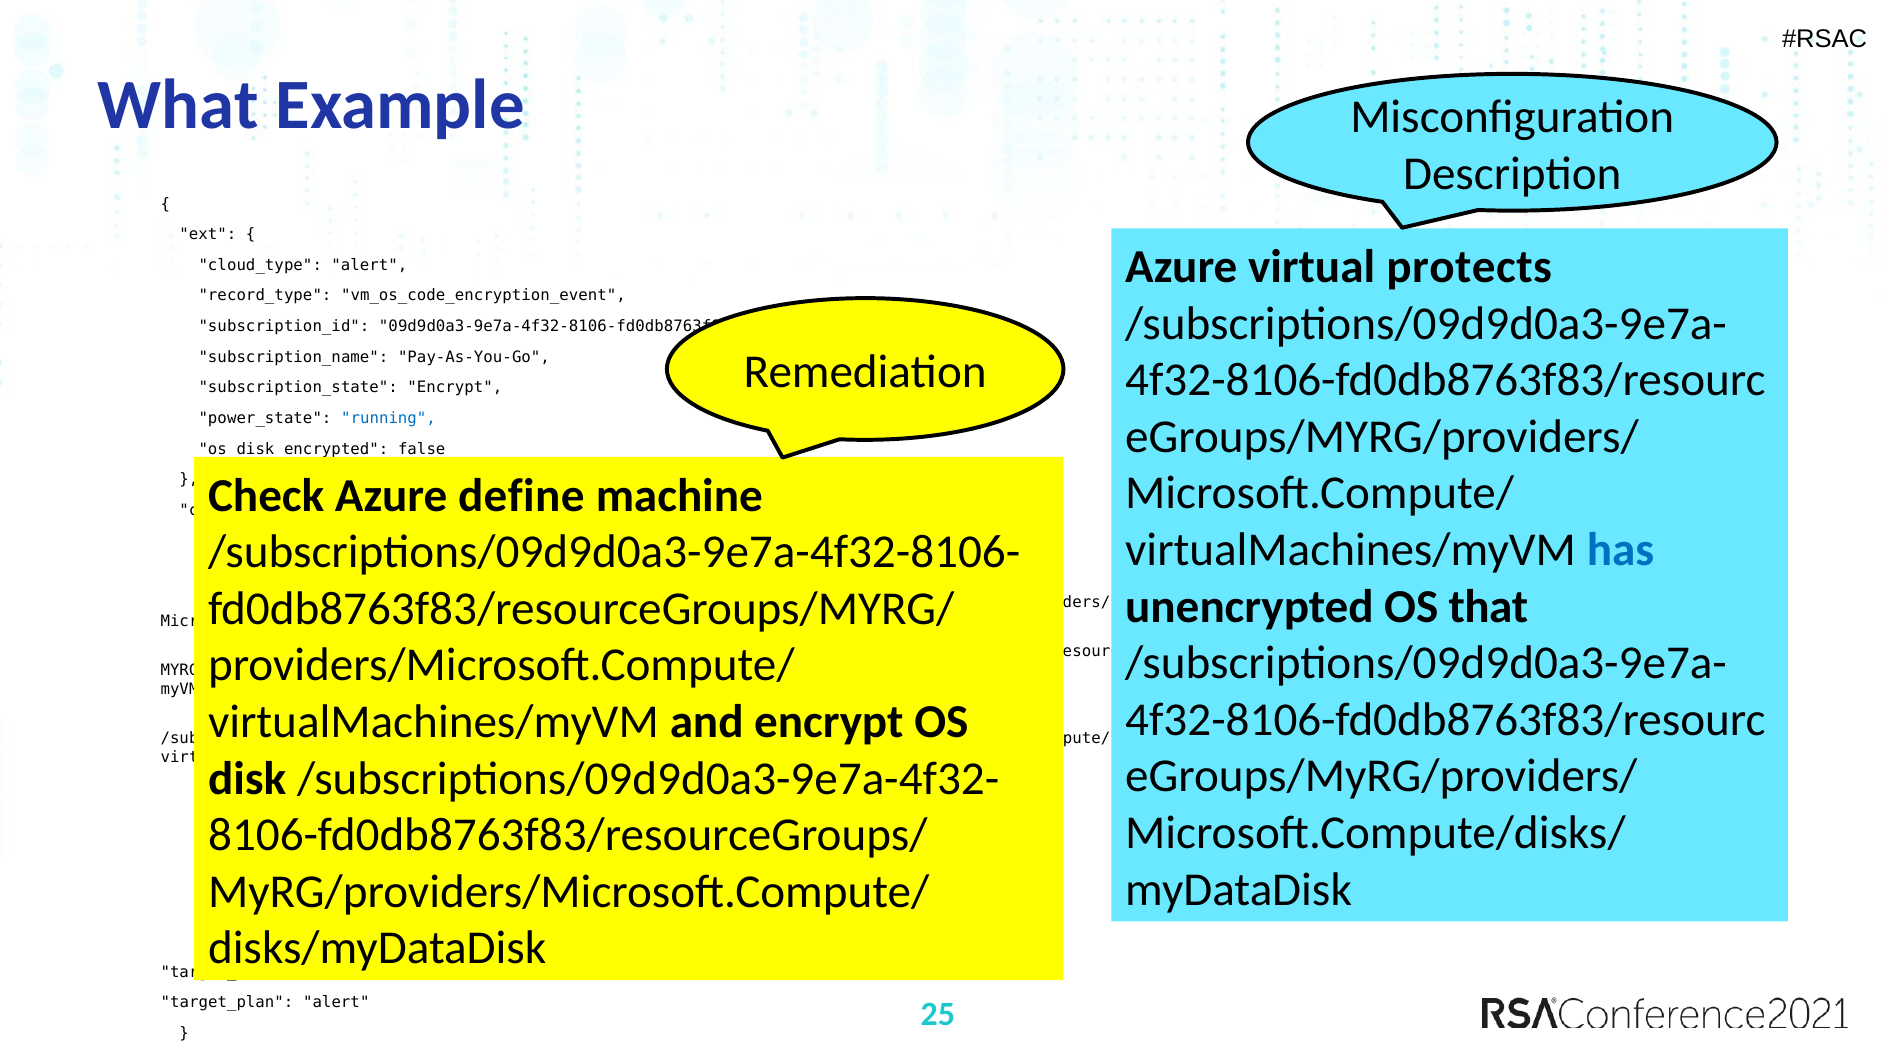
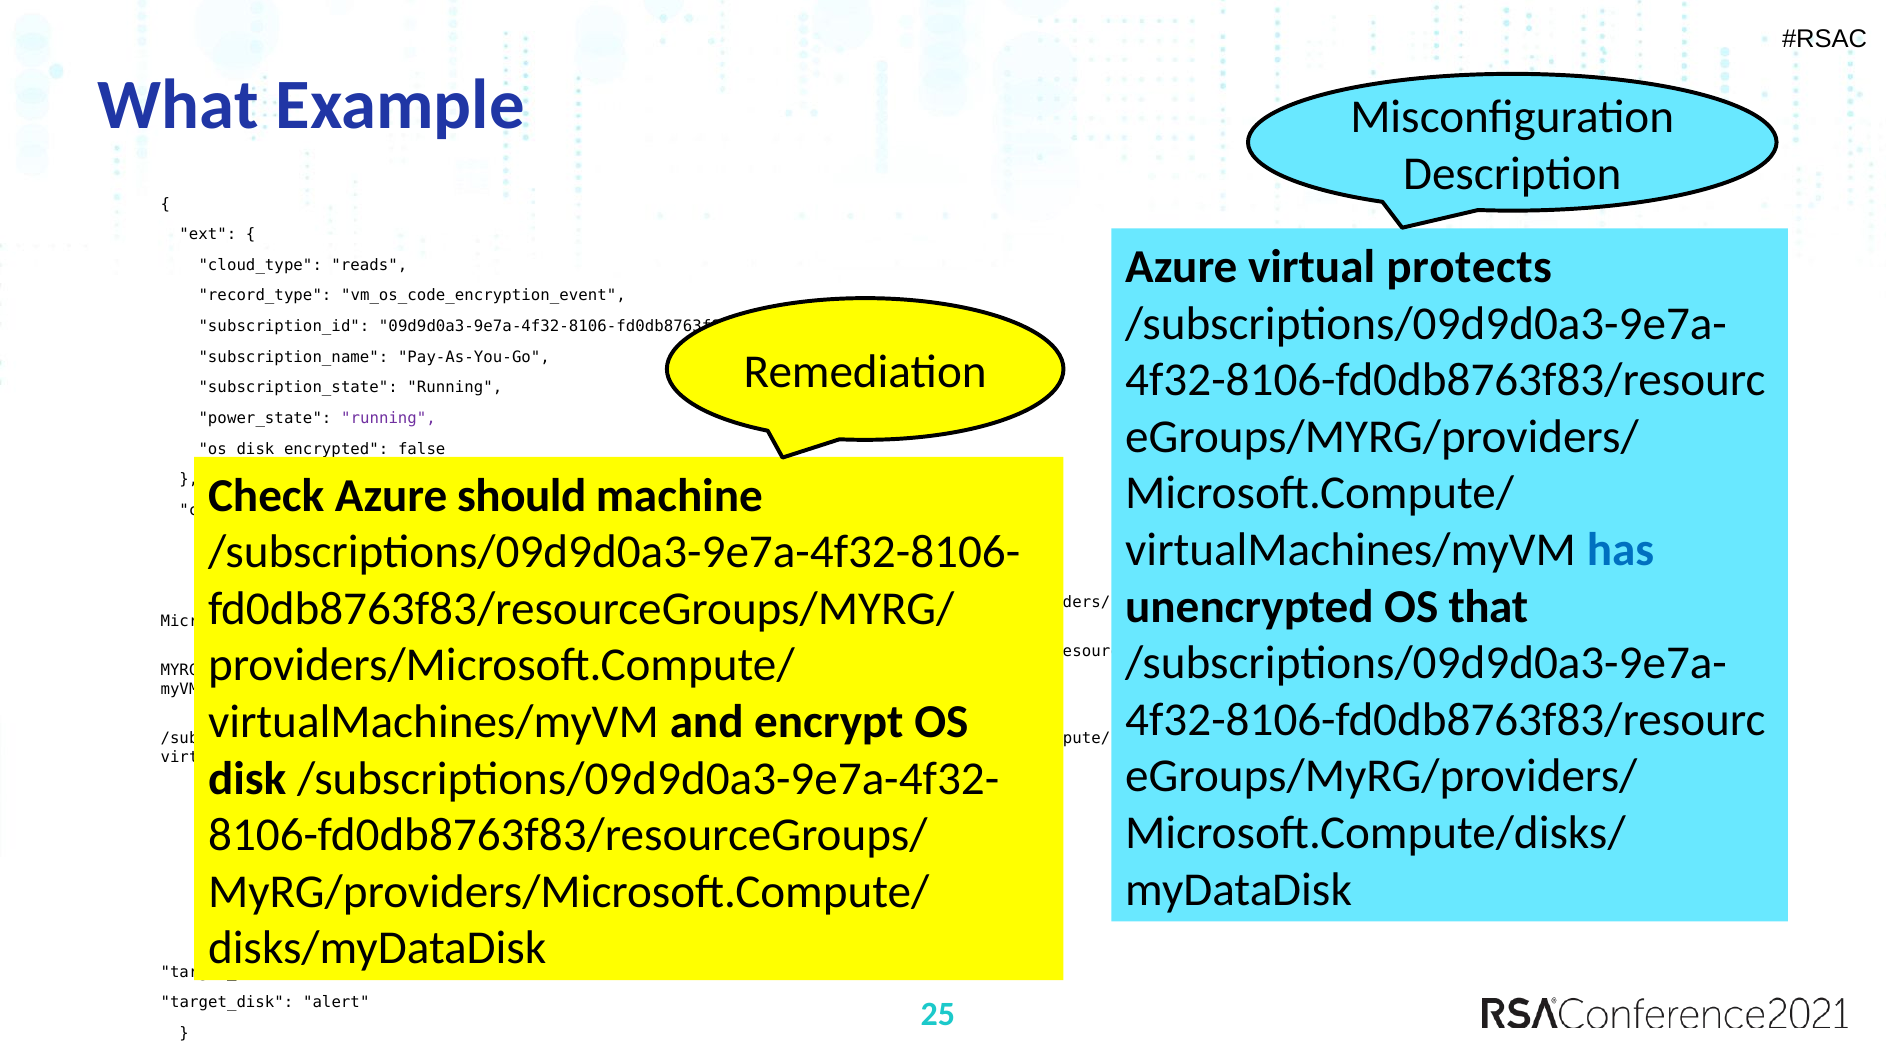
cloud_type alert: alert -> reads
subscription_state Encrypt: Encrypt -> Running
running at (388, 418) colour: blue -> purple
define: define -> should
target_plan: target_plan -> target_disk
